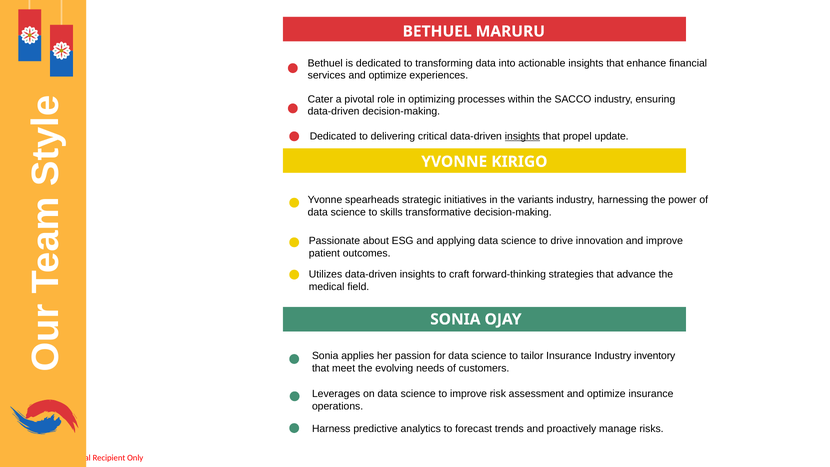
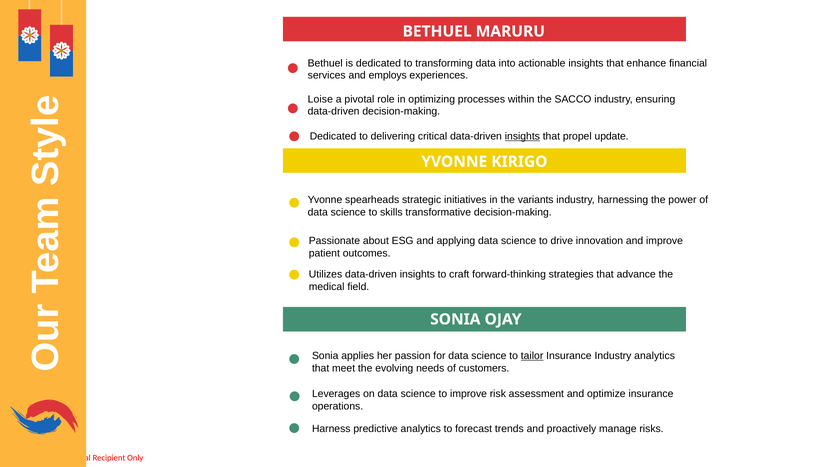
services and optimize: optimize -> employs
Cater: Cater -> Loise
tailor underline: none -> present
Industry inventory: inventory -> analytics
